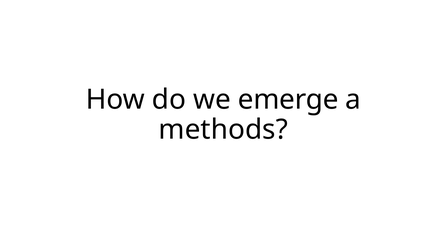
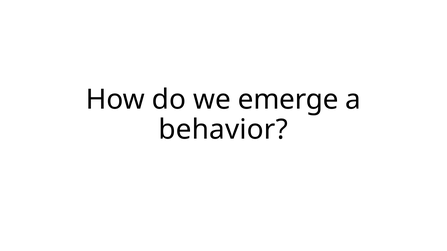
methods: methods -> behavior
